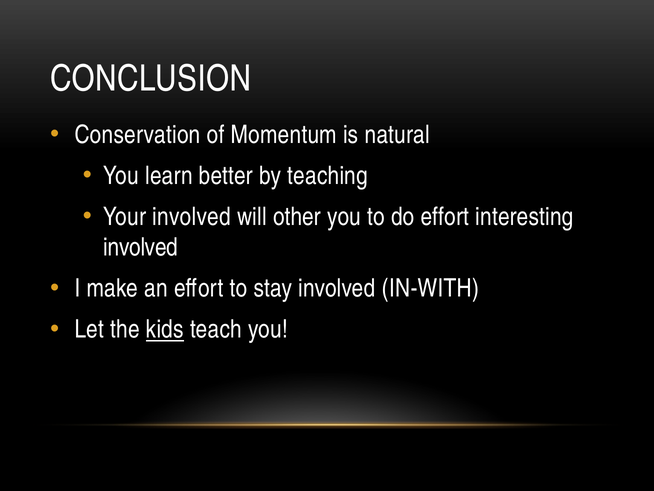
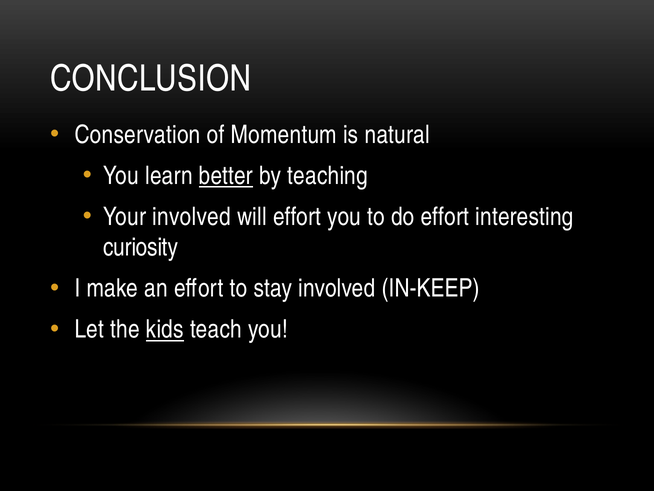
better underline: none -> present
will other: other -> effort
involved at (141, 247): involved -> curiosity
IN-WITH: IN-WITH -> IN-KEEP
